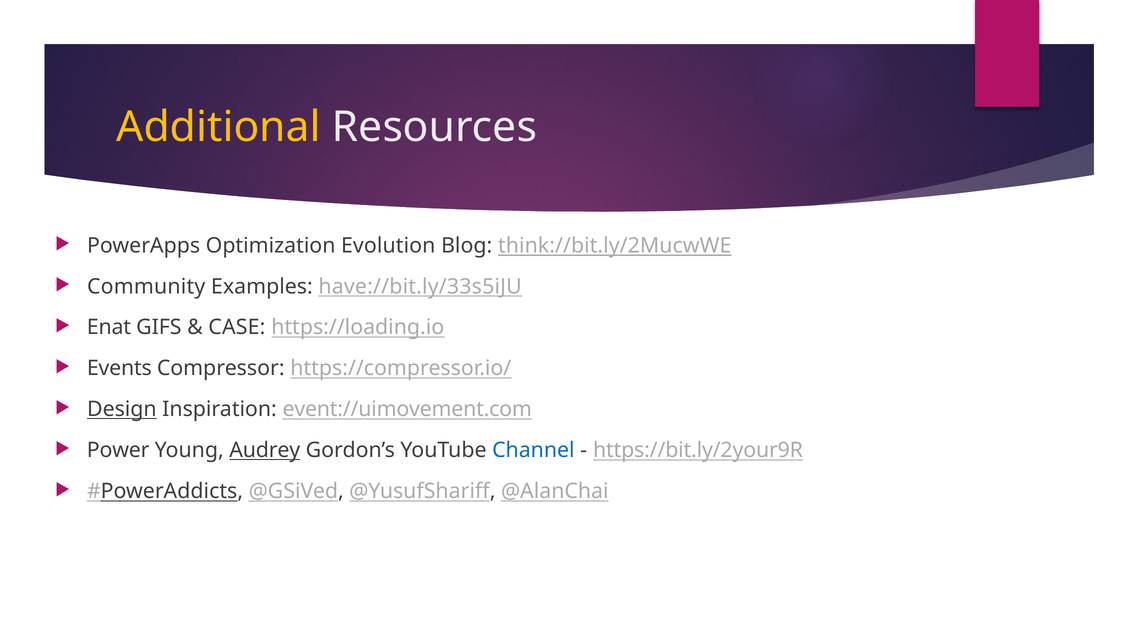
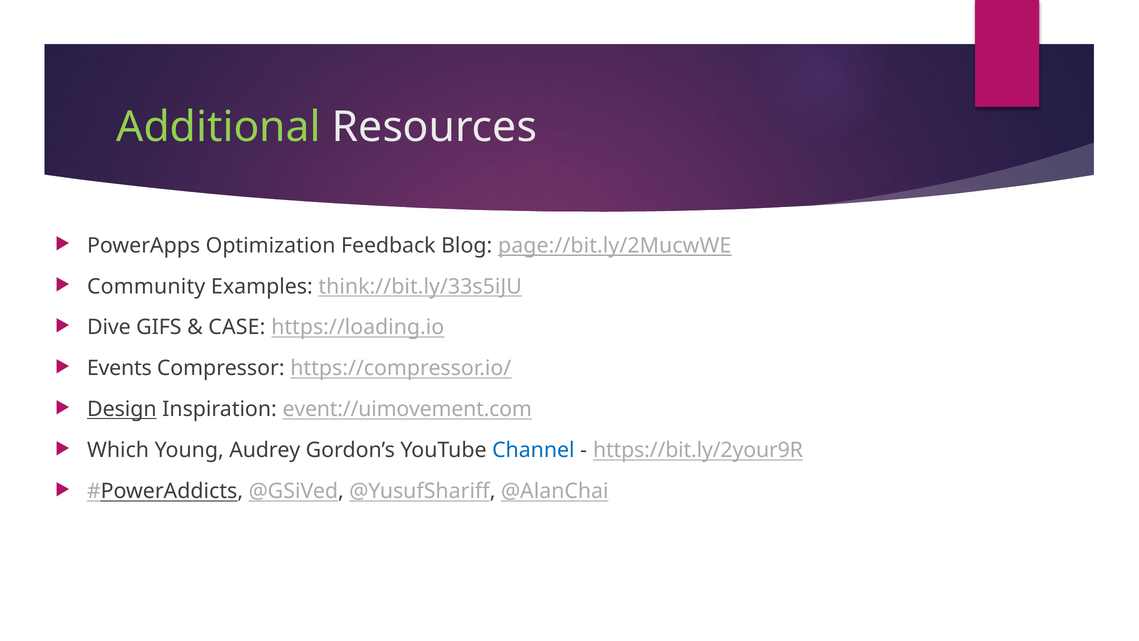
Additional colour: yellow -> light green
Evolution: Evolution -> Feedback
think://bit.ly/2MucwWE: think://bit.ly/2MucwWE -> page://bit.ly/2MucwWE
have://bit.ly/33s5iJU: have://bit.ly/33s5iJU -> think://bit.ly/33s5iJU
Enat: Enat -> Dive
Power: Power -> Which
Audrey underline: present -> none
